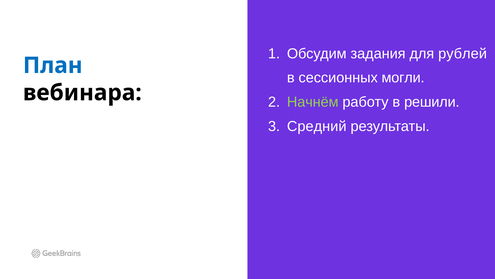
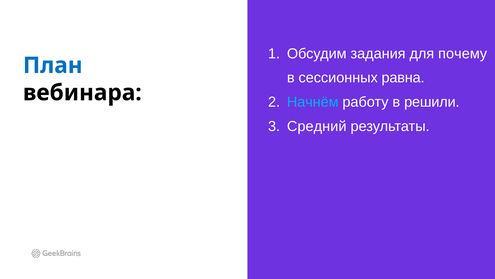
рублей: рублей -> почему
могли: могли -> равна
Начнём colour: light green -> light blue
